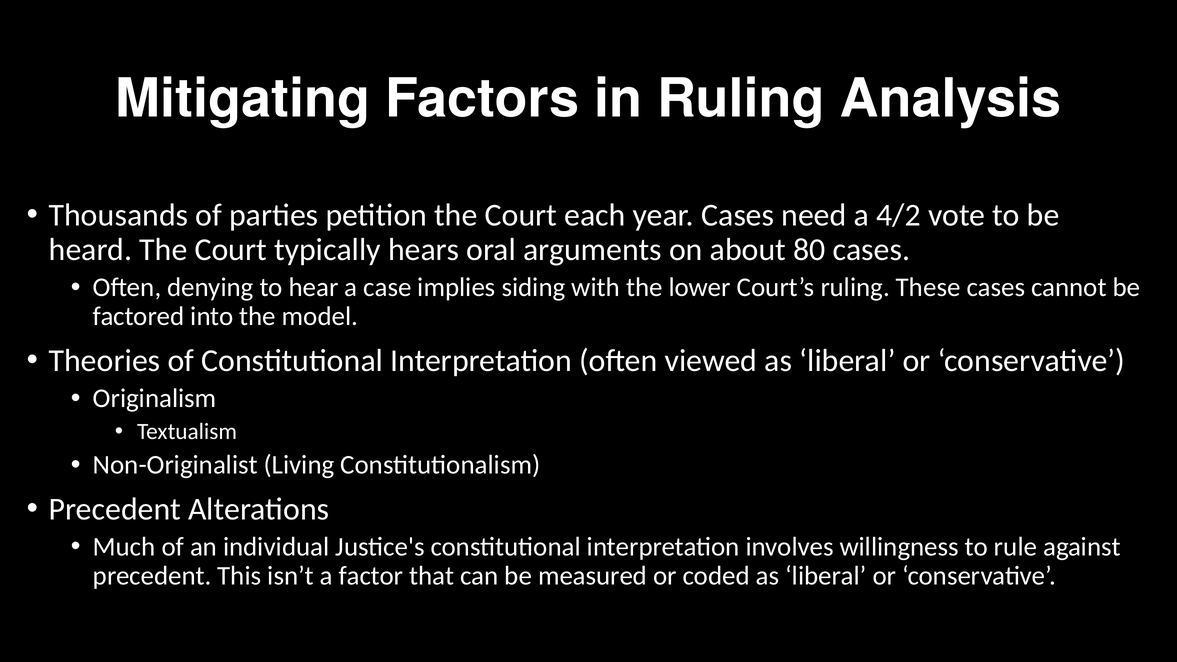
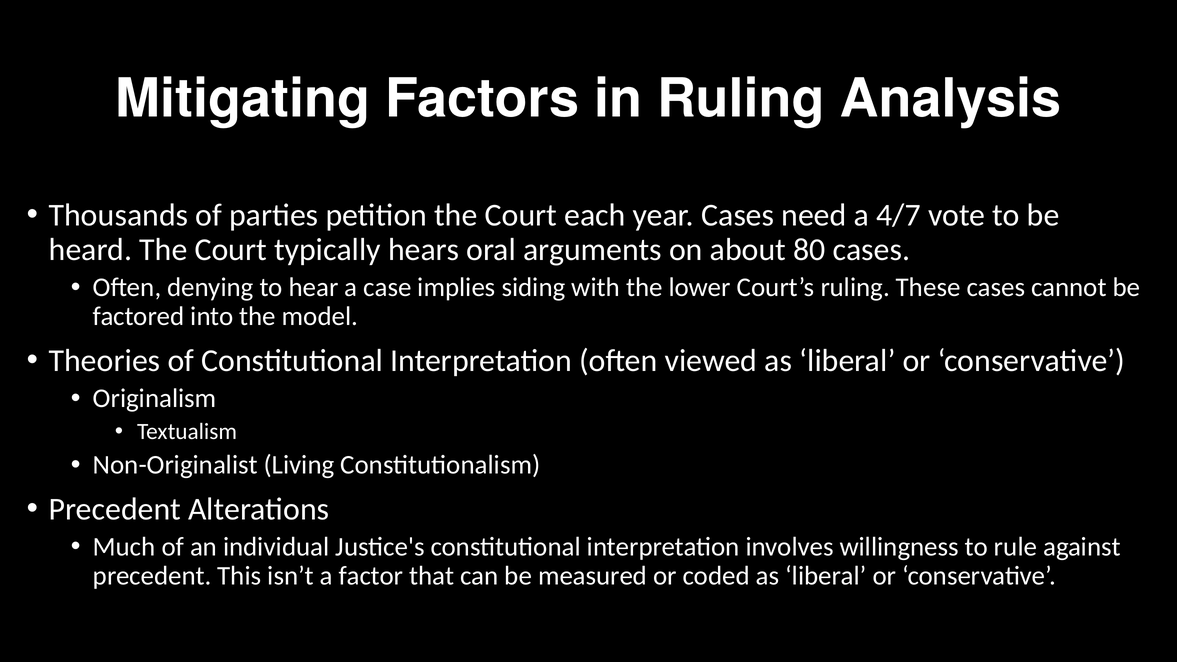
4/2: 4/2 -> 4/7
